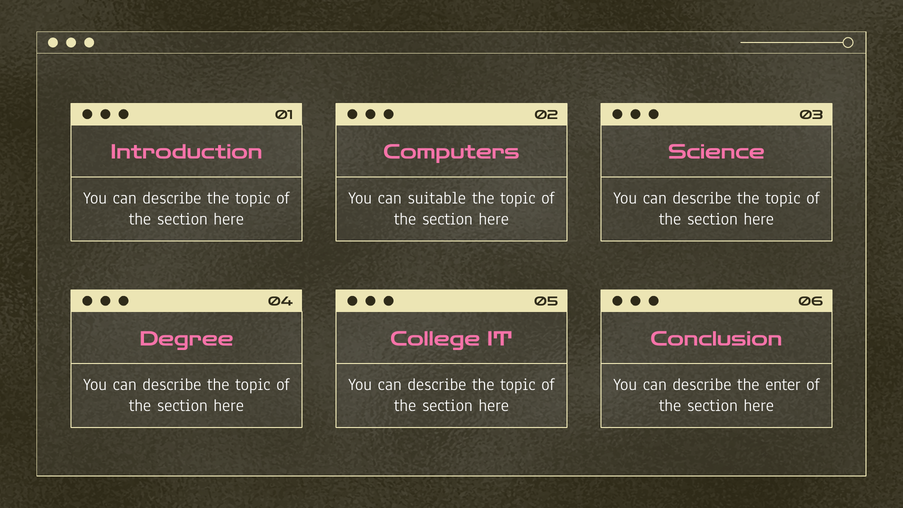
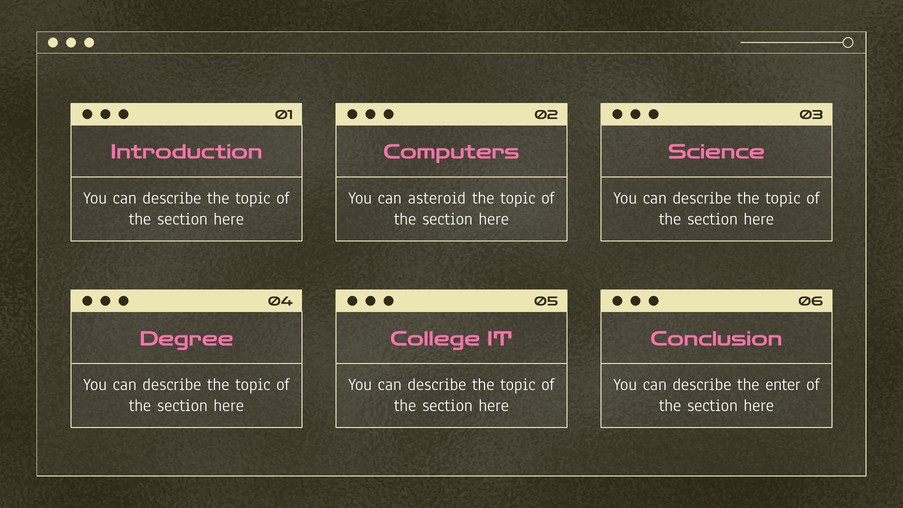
suitable: suitable -> asteroid
